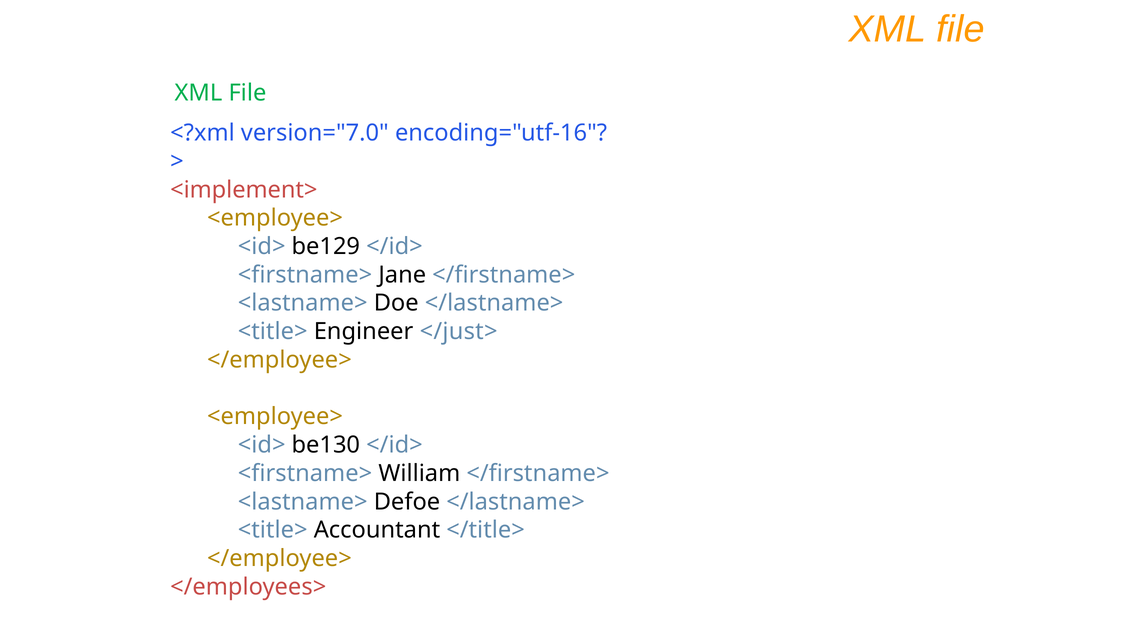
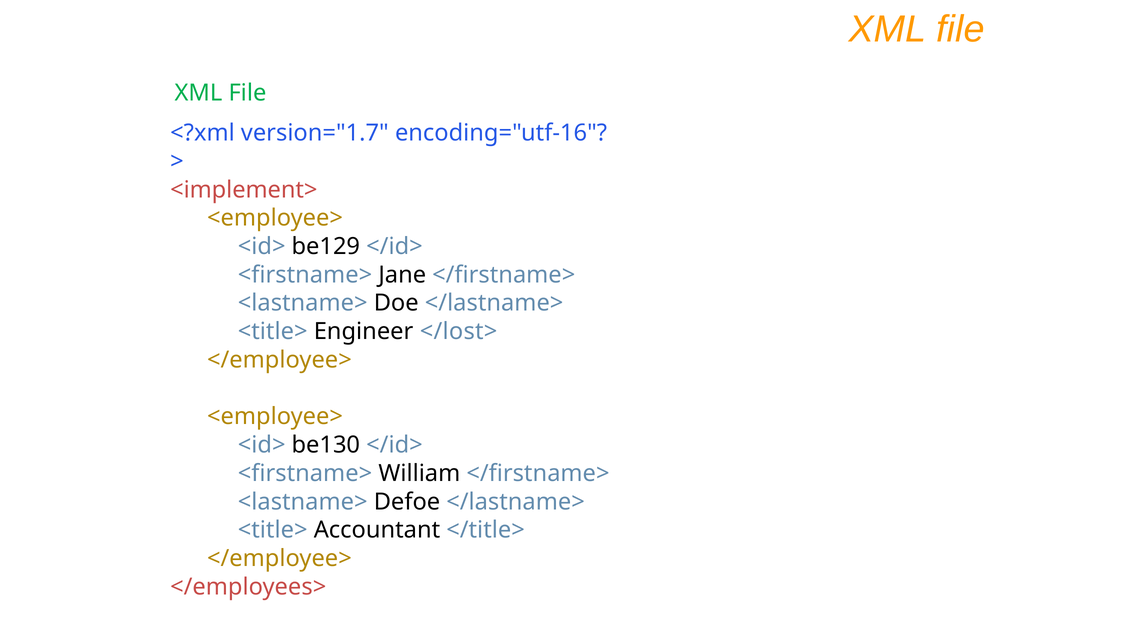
version="7.0: version="7.0 -> version="1.7
</just>: </just> -> </lost>
